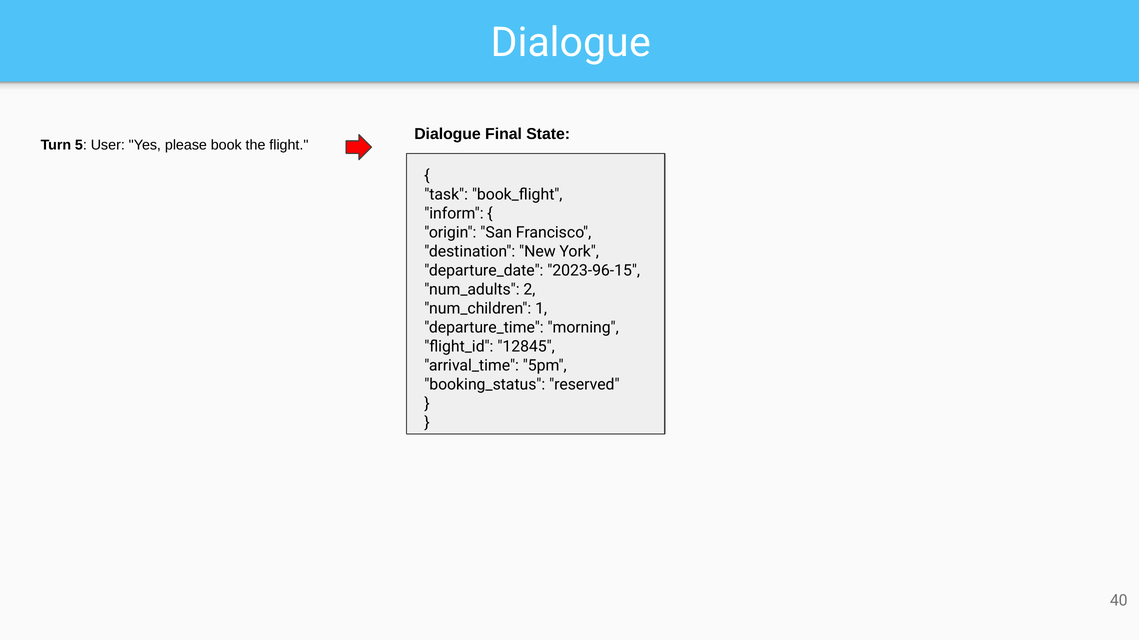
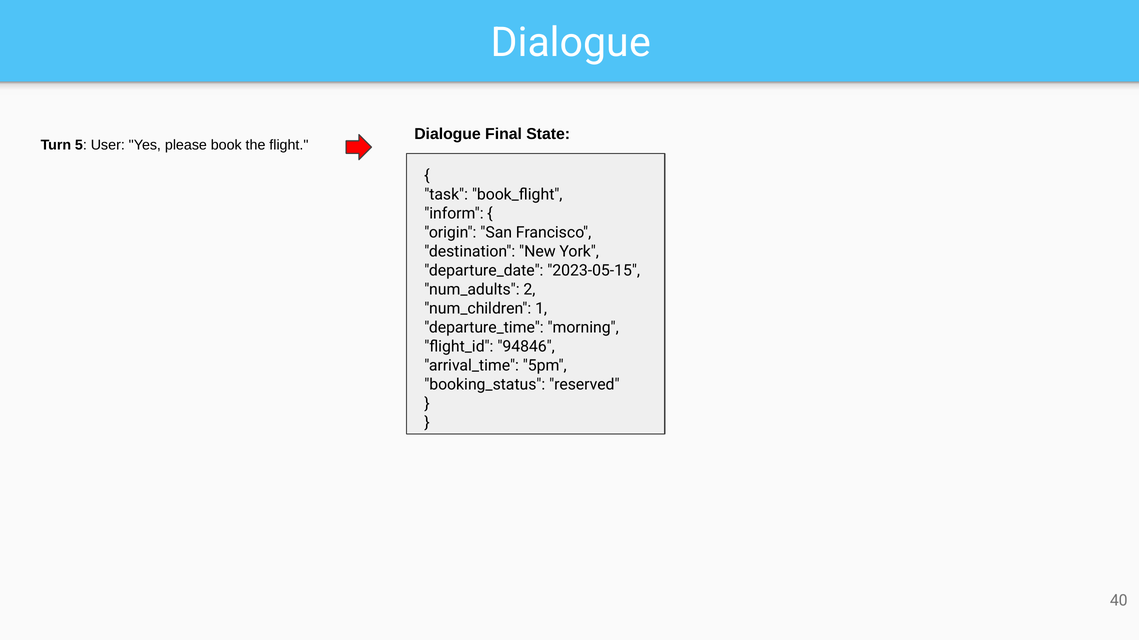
2023-96-15: 2023-96-15 -> 2023-05-15
12845: 12845 -> 94846
